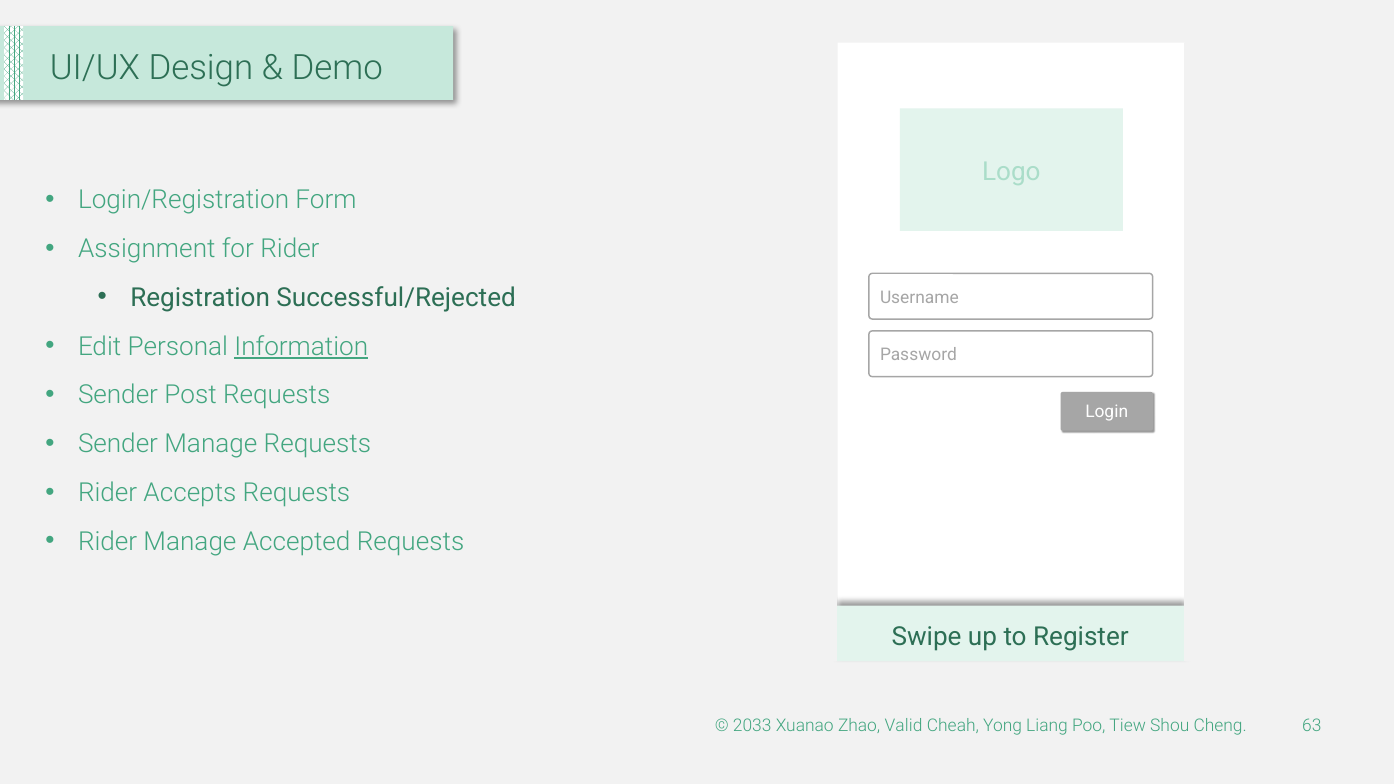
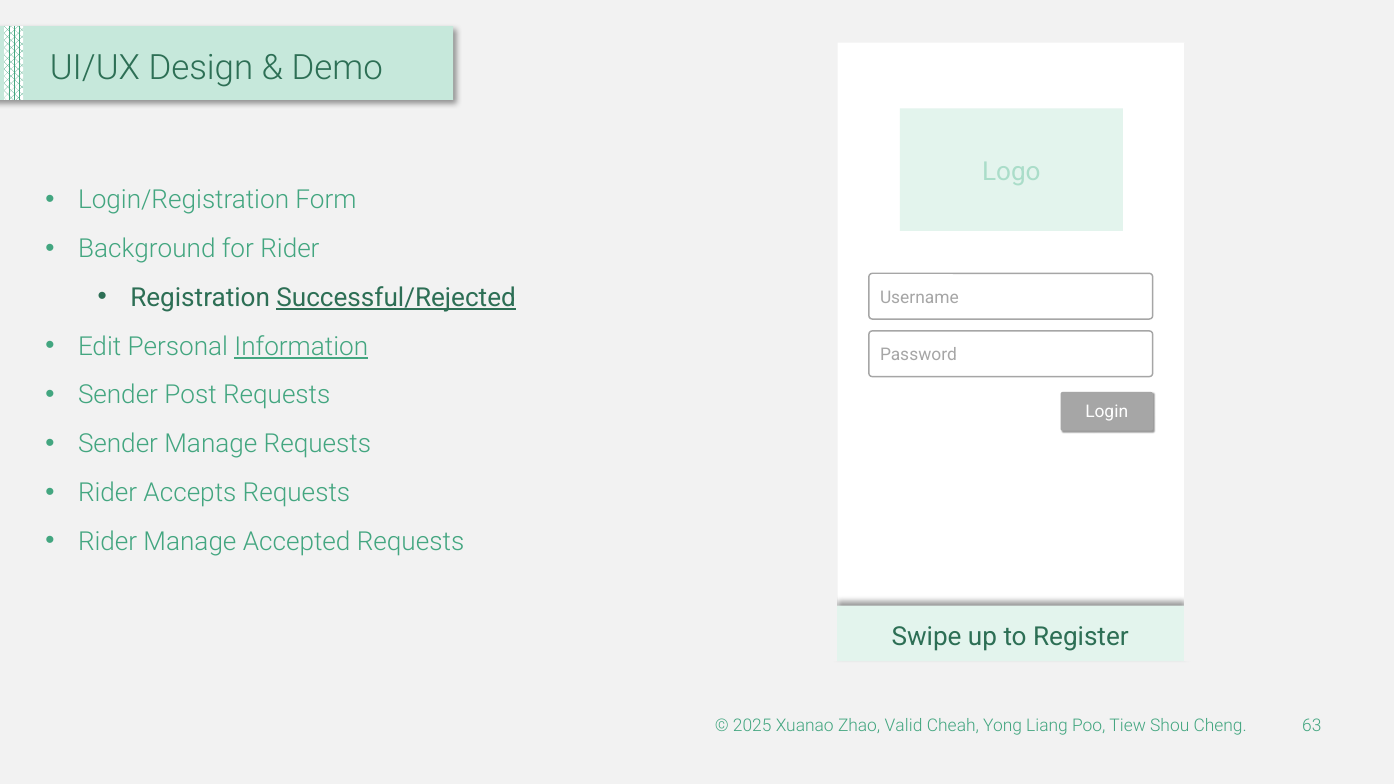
Assignment: Assignment -> Background
Successful/Rejected underline: none -> present
2033: 2033 -> 2025
